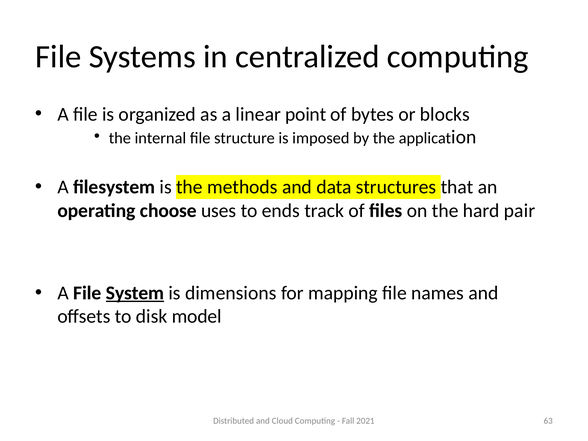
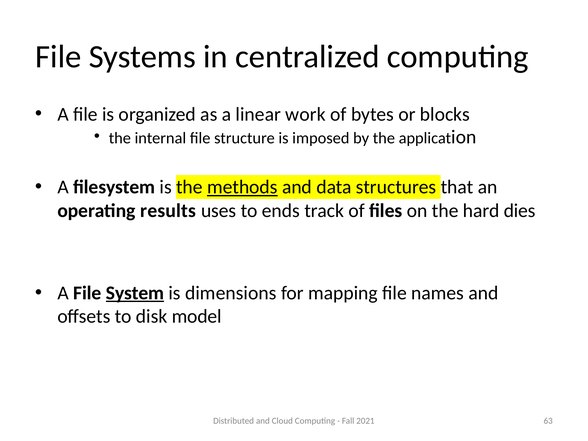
point: point -> work
methods underline: none -> present
choose: choose -> results
pair: pair -> dies
